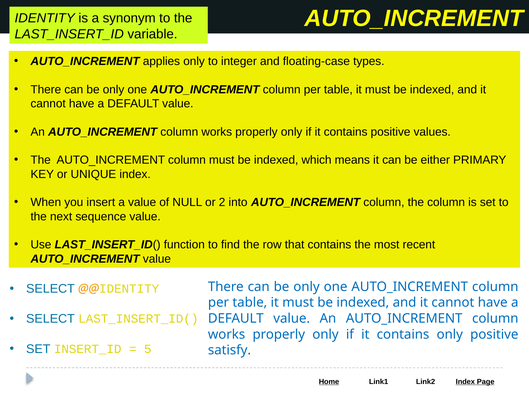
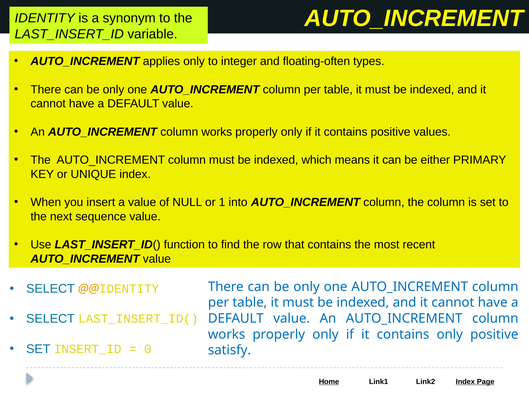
floating-case: floating-case -> floating-often
2: 2 -> 1
5: 5 -> 0
